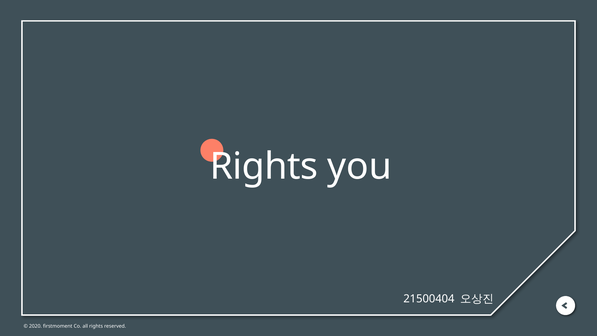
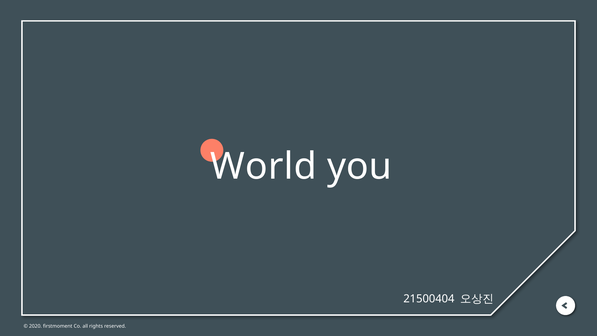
Rights at (264, 166): Rights -> World
